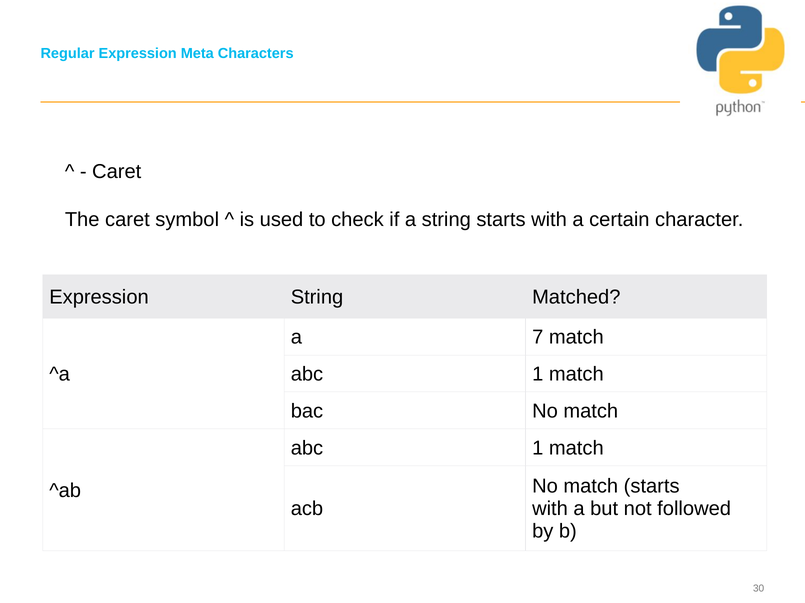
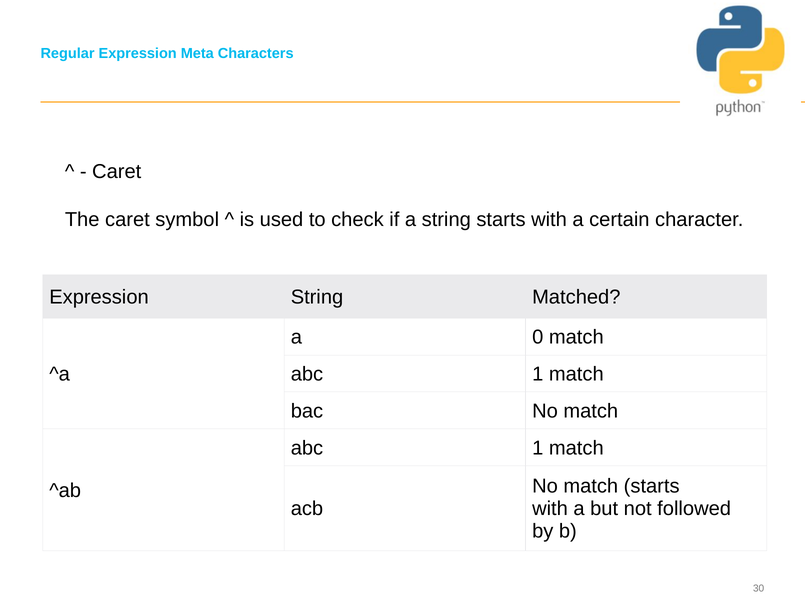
7: 7 -> 0
